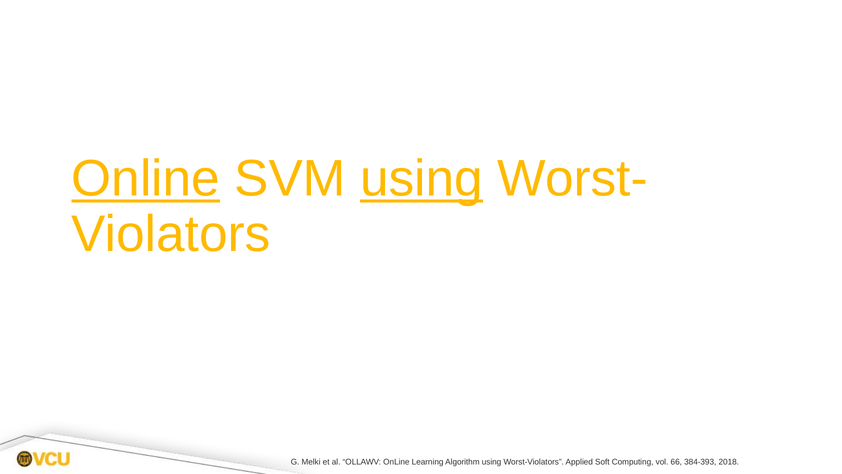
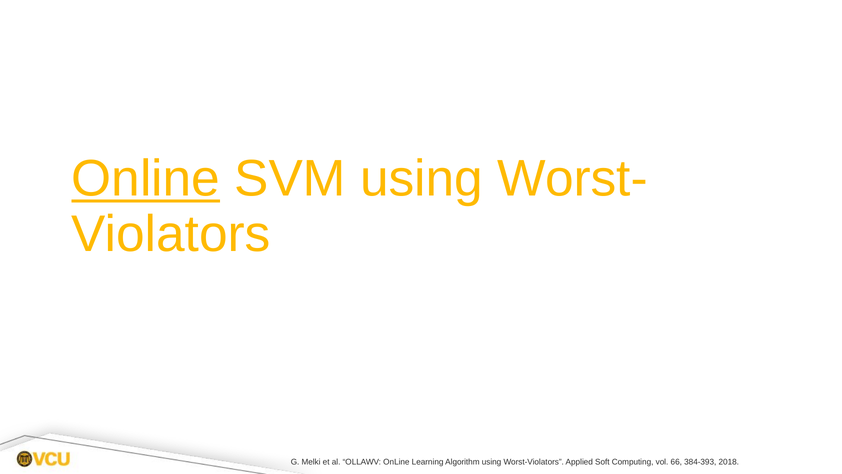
using at (422, 179) underline: present -> none
